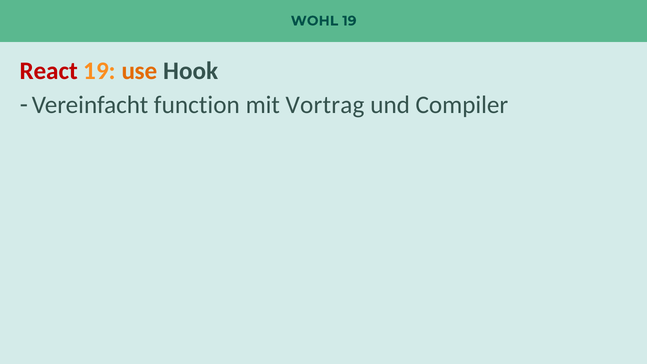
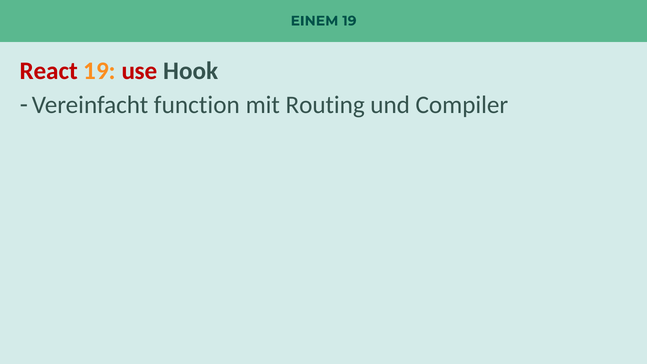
WOHL: WOHL -> EINEM
use colour: orange -> red
Vortrag: Vortrag -> Routing
